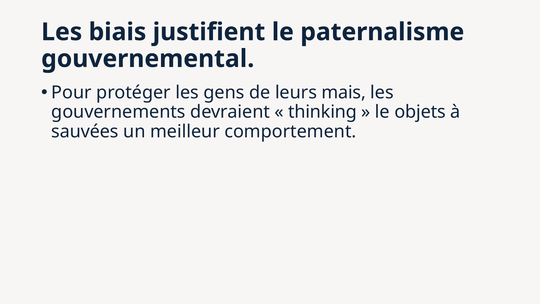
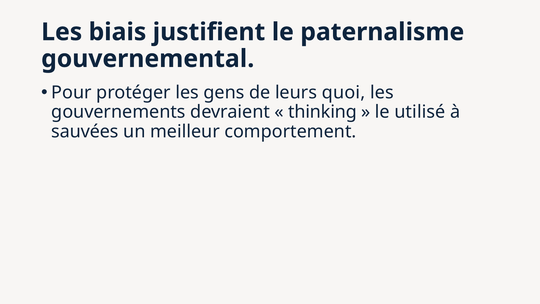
mais: mais -> quoi
objets: objets -> utilisé
